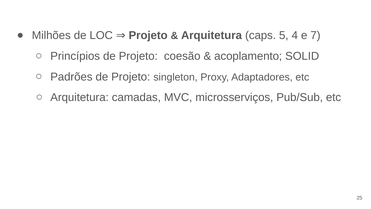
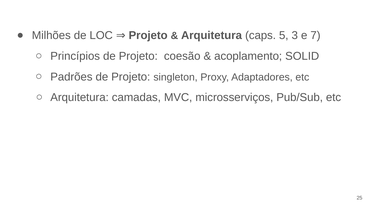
4: 4 -> 3
